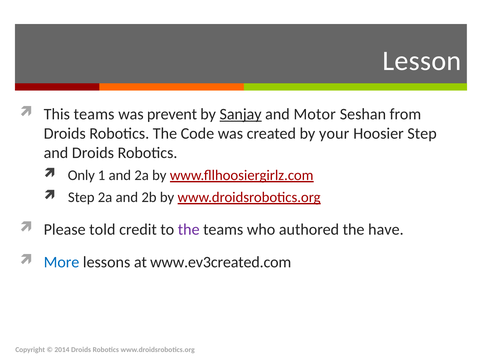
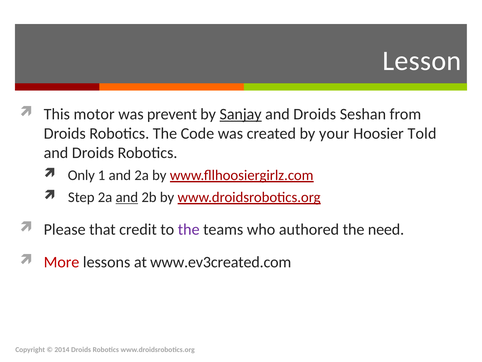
This teams: teams -> motor
Motor at (315, 114): Motor -> Droids
Hoosier Step: Step -> Told
and at (127, 197) underline: none -> present
told: told -> that
have: have -> need
More colour: blue -> red
